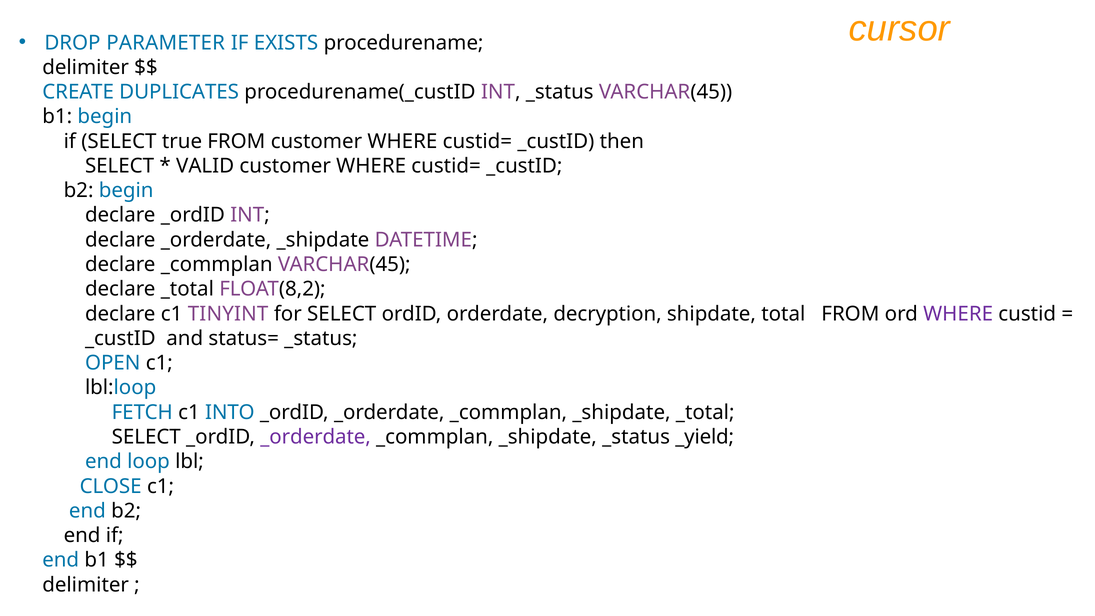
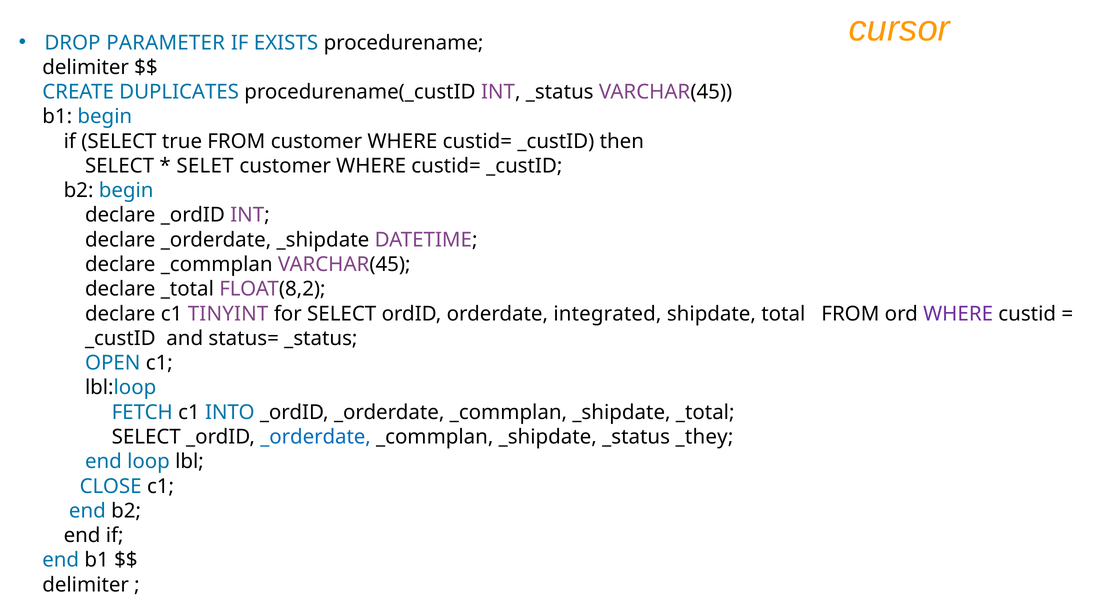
VALID: VALID -> SELET
decryption: decryption -> integrated
_orderdate at (316, 437) colour: purple -> blue
_yield: _yield -> _they
